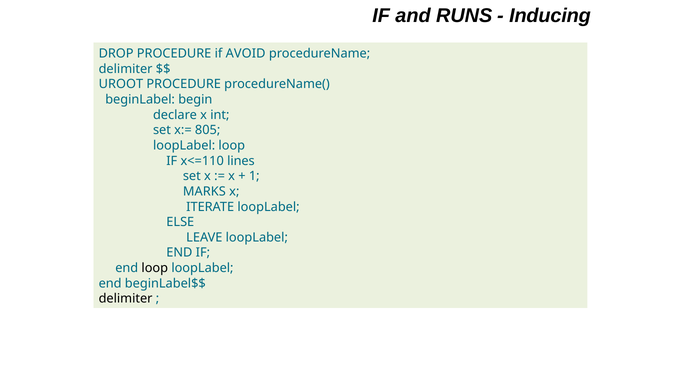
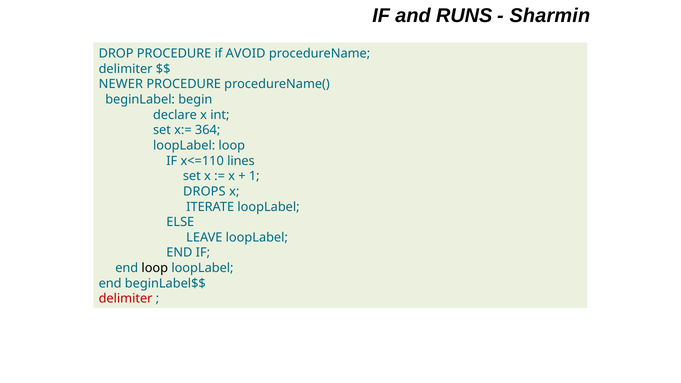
Inducing: Inducing -> Sharmin
UROOT: UROOT -> NEWER
805: 805 -> 364
MARKS: MARKS -> DROPS
delimiter at (126, 299) colour: black -> red
